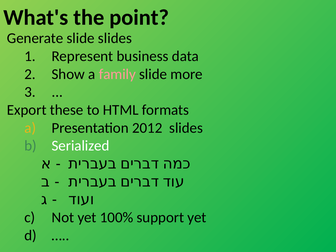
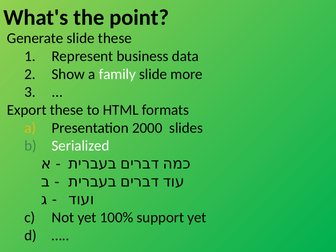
slide slides: slides -> these
family colour: pink -> white
2012: 2012 -> 2000
